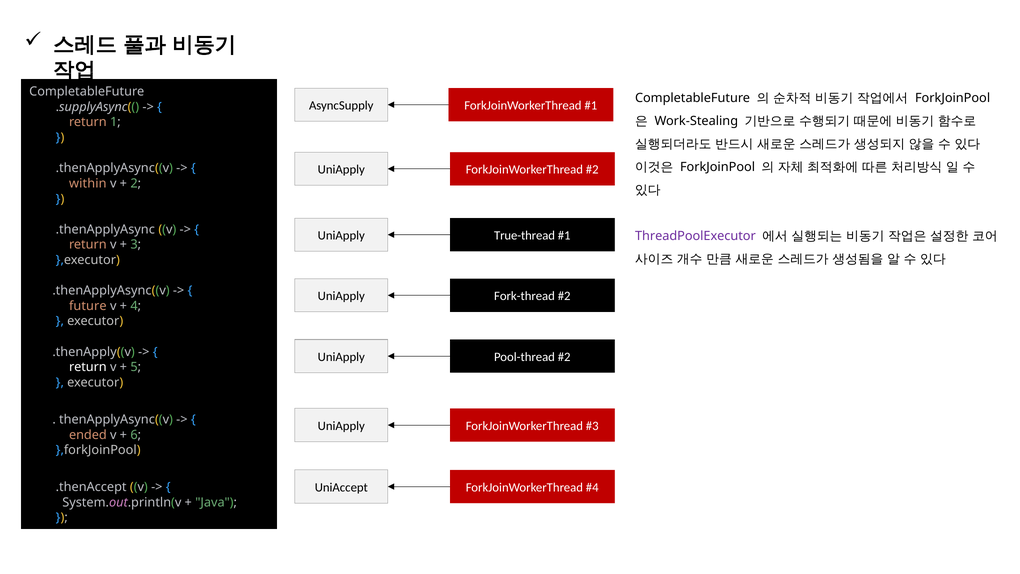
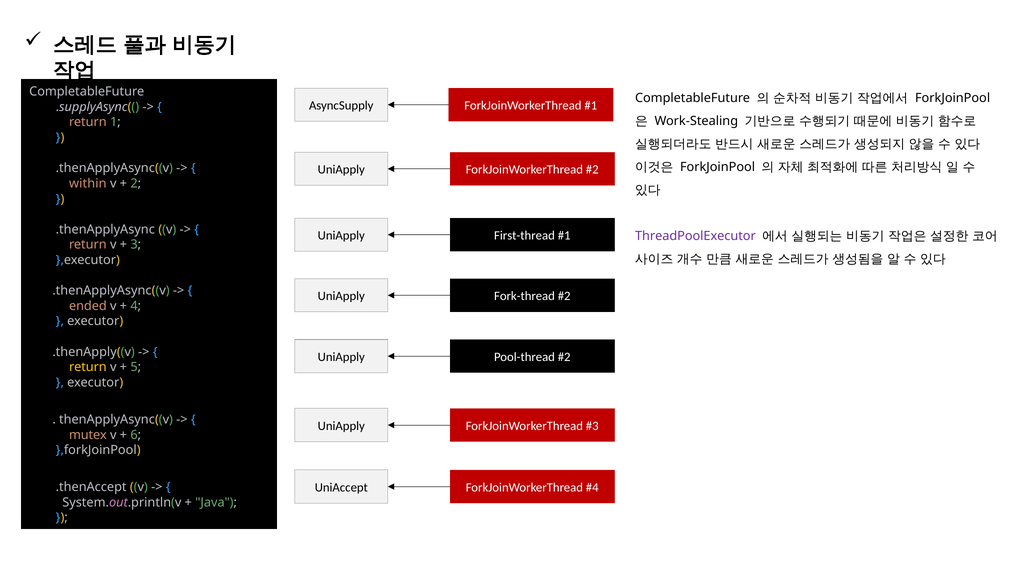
True-thread: True-thread -> First-thread
future: future -> ended
return at (88, 367) colour: white -> yellow
ended: ended -> mutex
